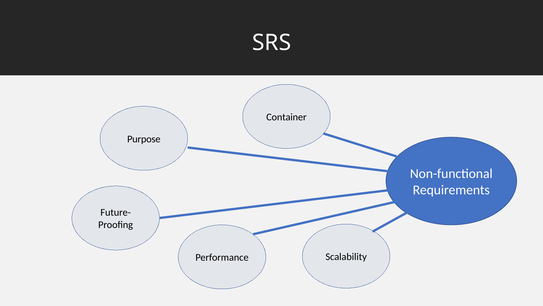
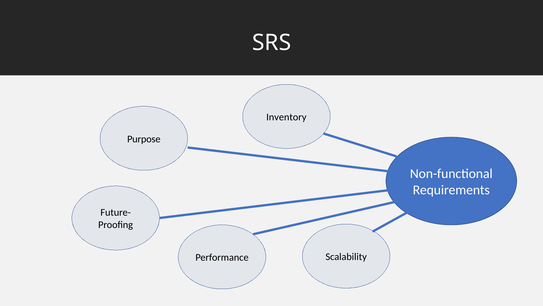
Container: Container -> Inventory
